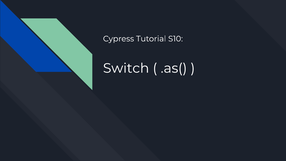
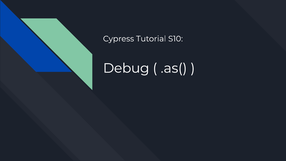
Switch: Switch -> Debug
